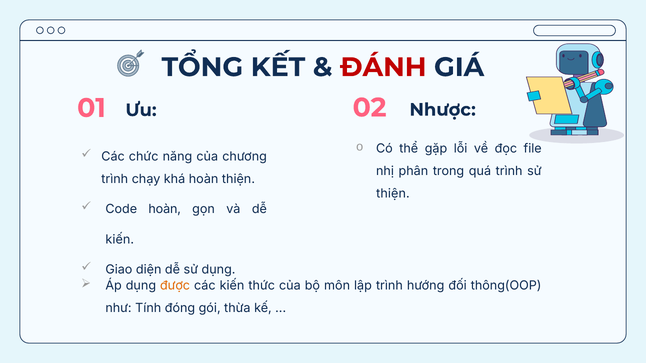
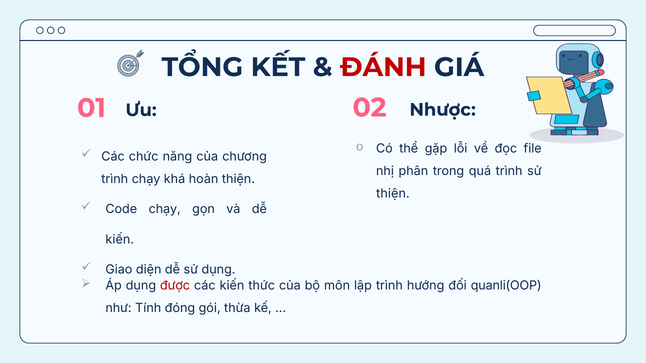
Code hoàn: hoàn -> chạy
được colour: orange -> red
thông(OOP: thông(OOP -> quanli(OOP
